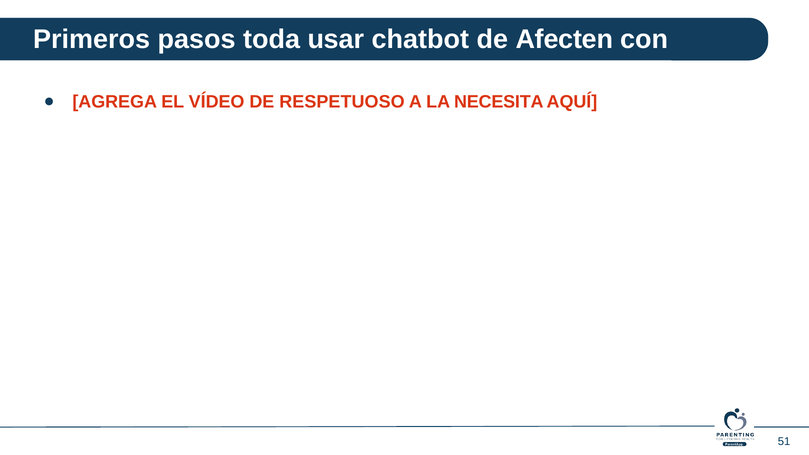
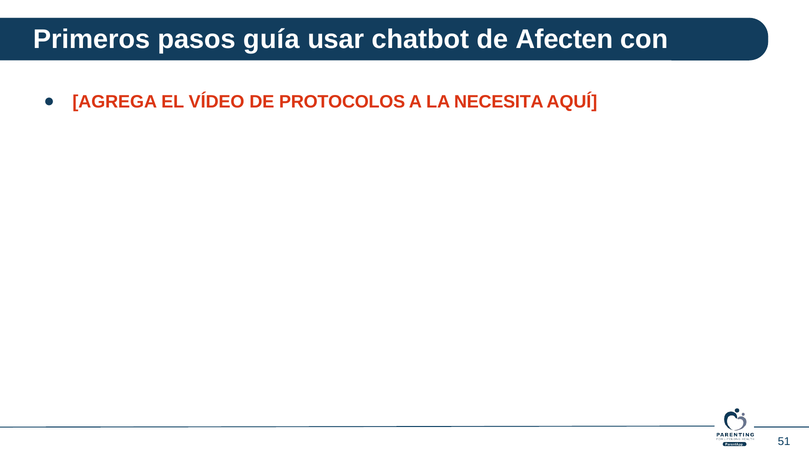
toda: toda -> guía
RESPETUOSO: RESPETUOSO -> PROTOCOLOS
